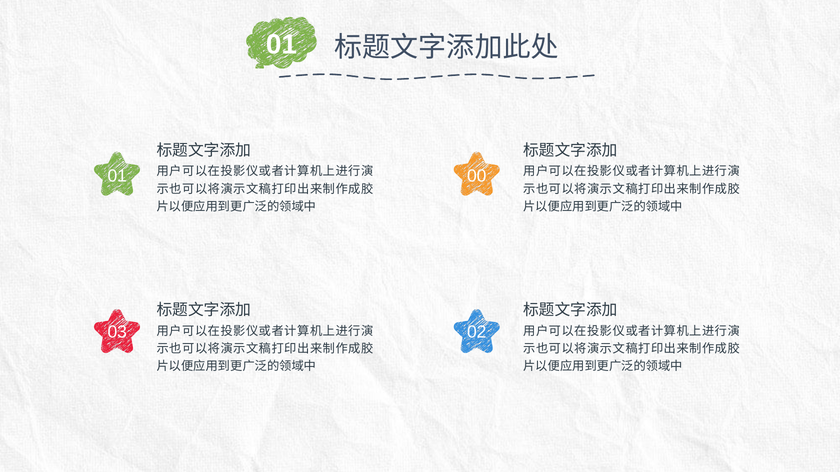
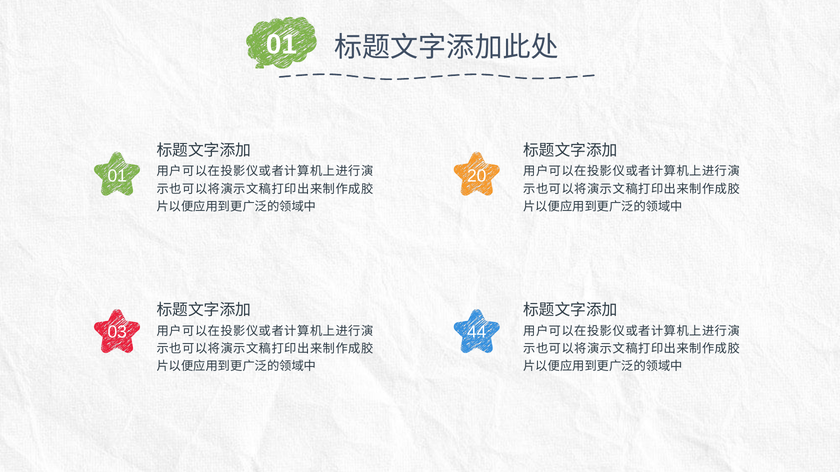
00: 00 -> 20
02: 02 -> 44
